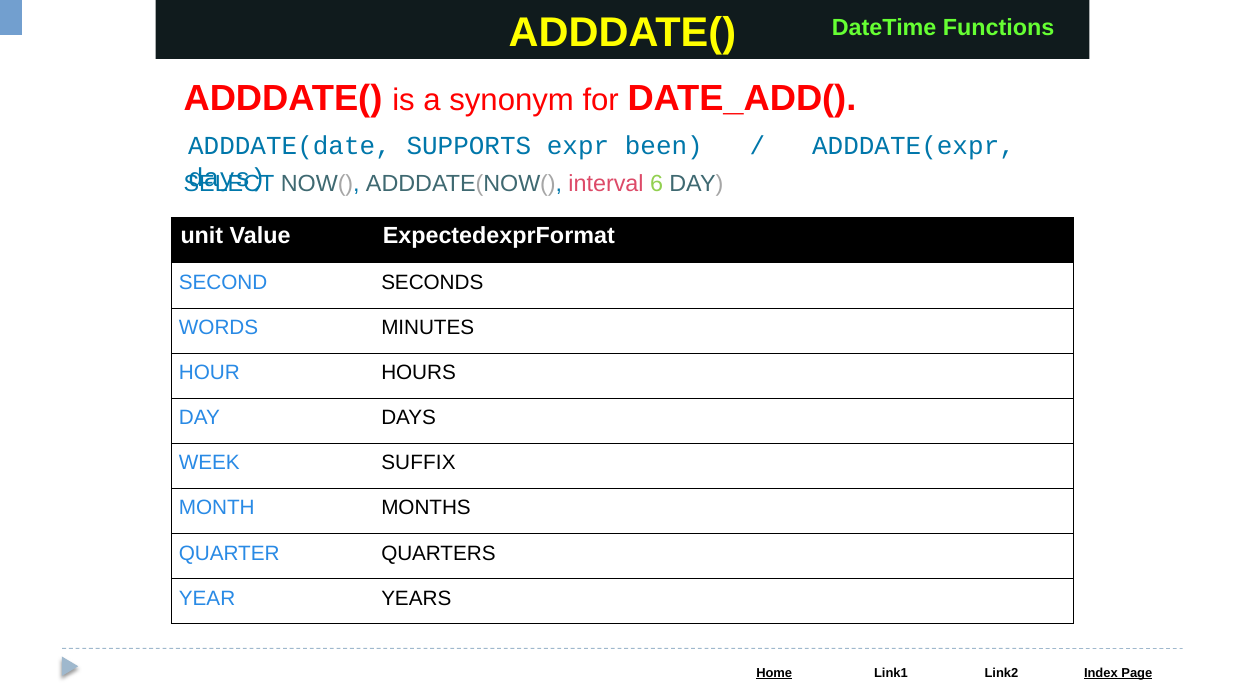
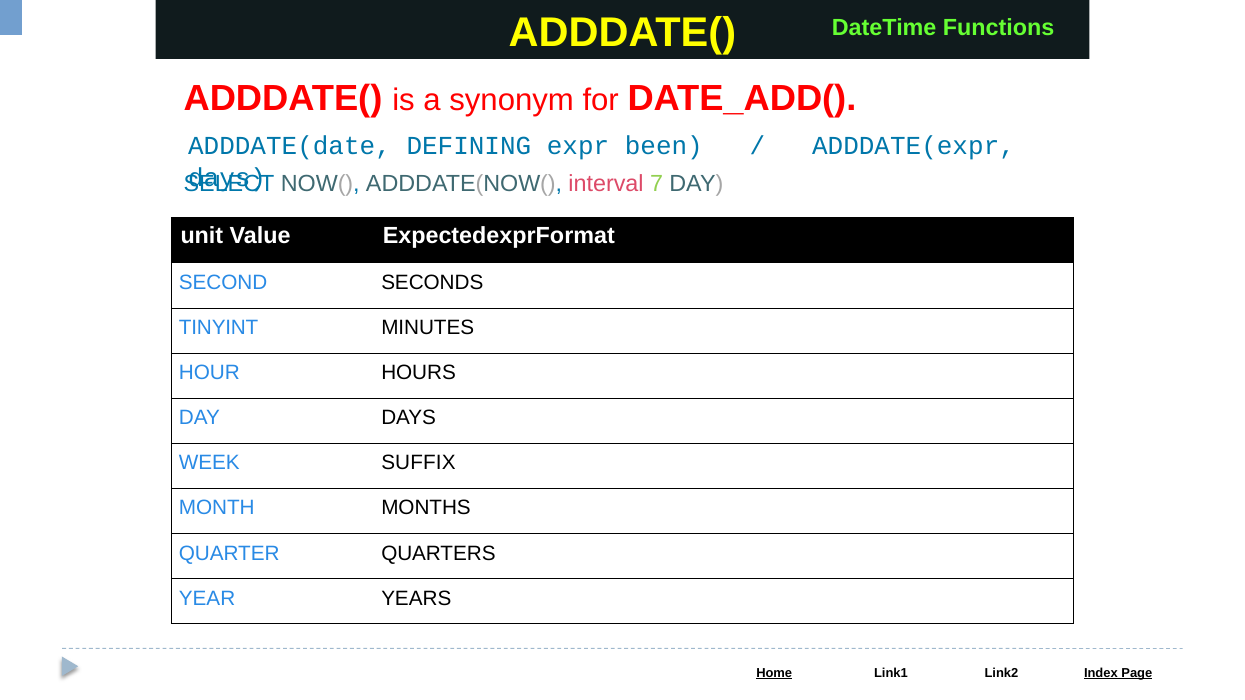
SUPPORTS: SUPPORTS -> DEFINING
6: 6 -> 7
WORDS: WORDS -> TINYINT
